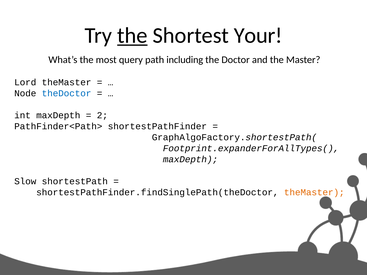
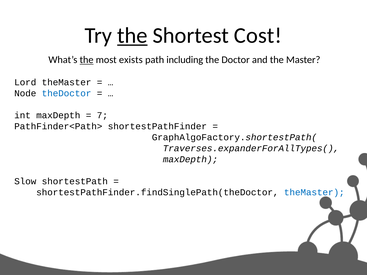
Your: Your -> Cost
the at (87, 60) underline: none -> present
query: query -> exists
2: 2 -> 7
Footprint.expanderForAllTypes(: Footprint.expanderForAllTypes( -> Traverses.expanderForAllTypes(
theMaster at (314, 193) colour: orange -> blue
